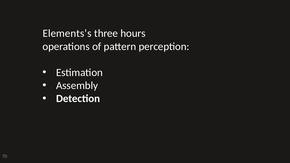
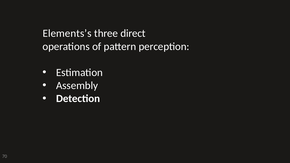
hours: hours -> direct
